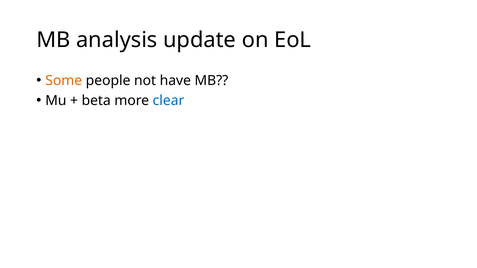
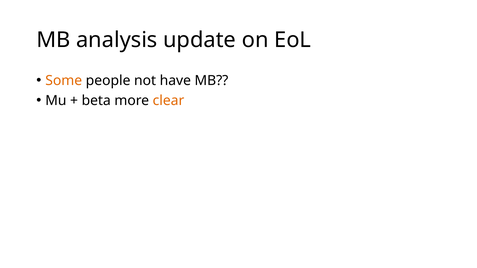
clear colour: blue -> orange
